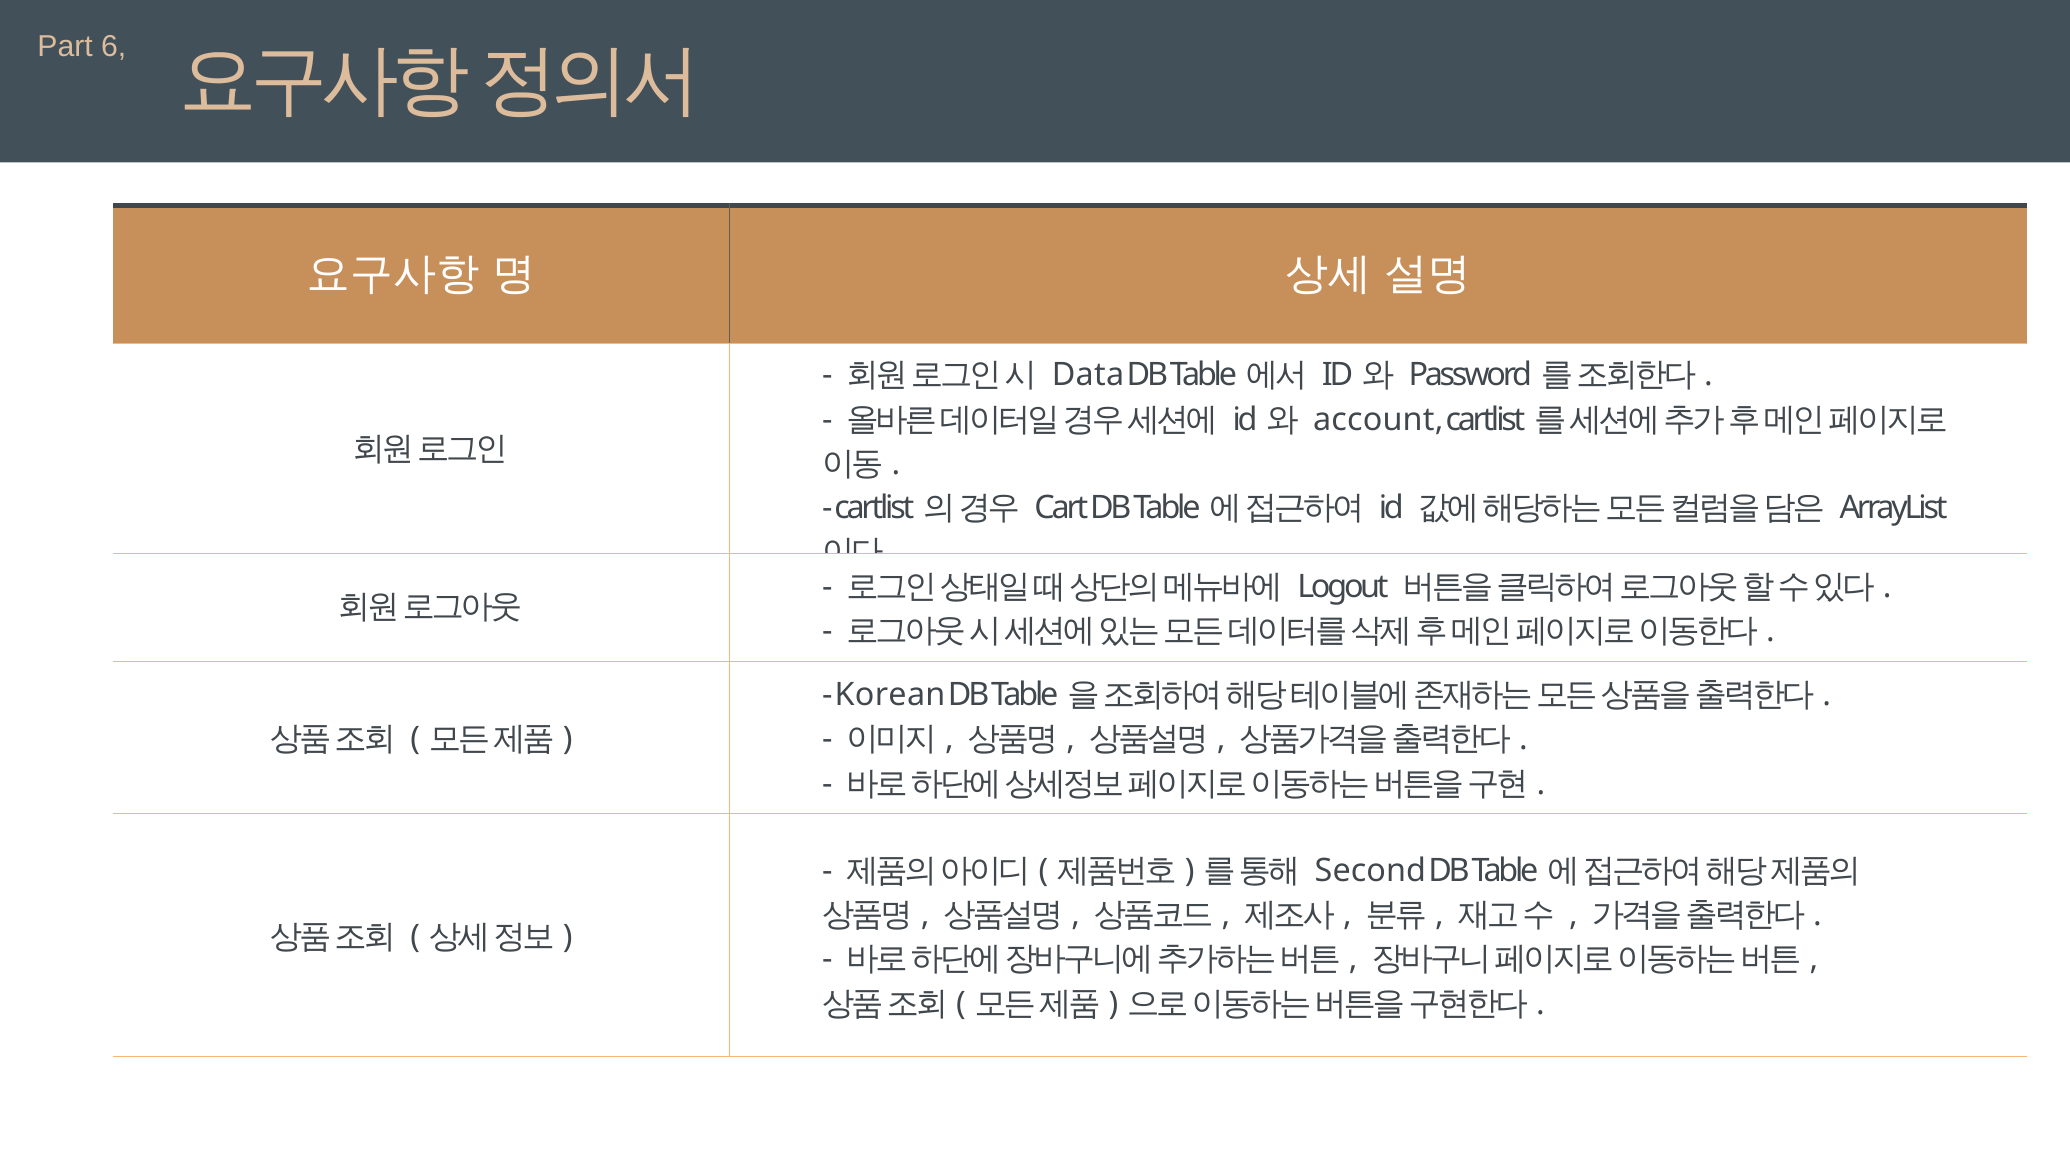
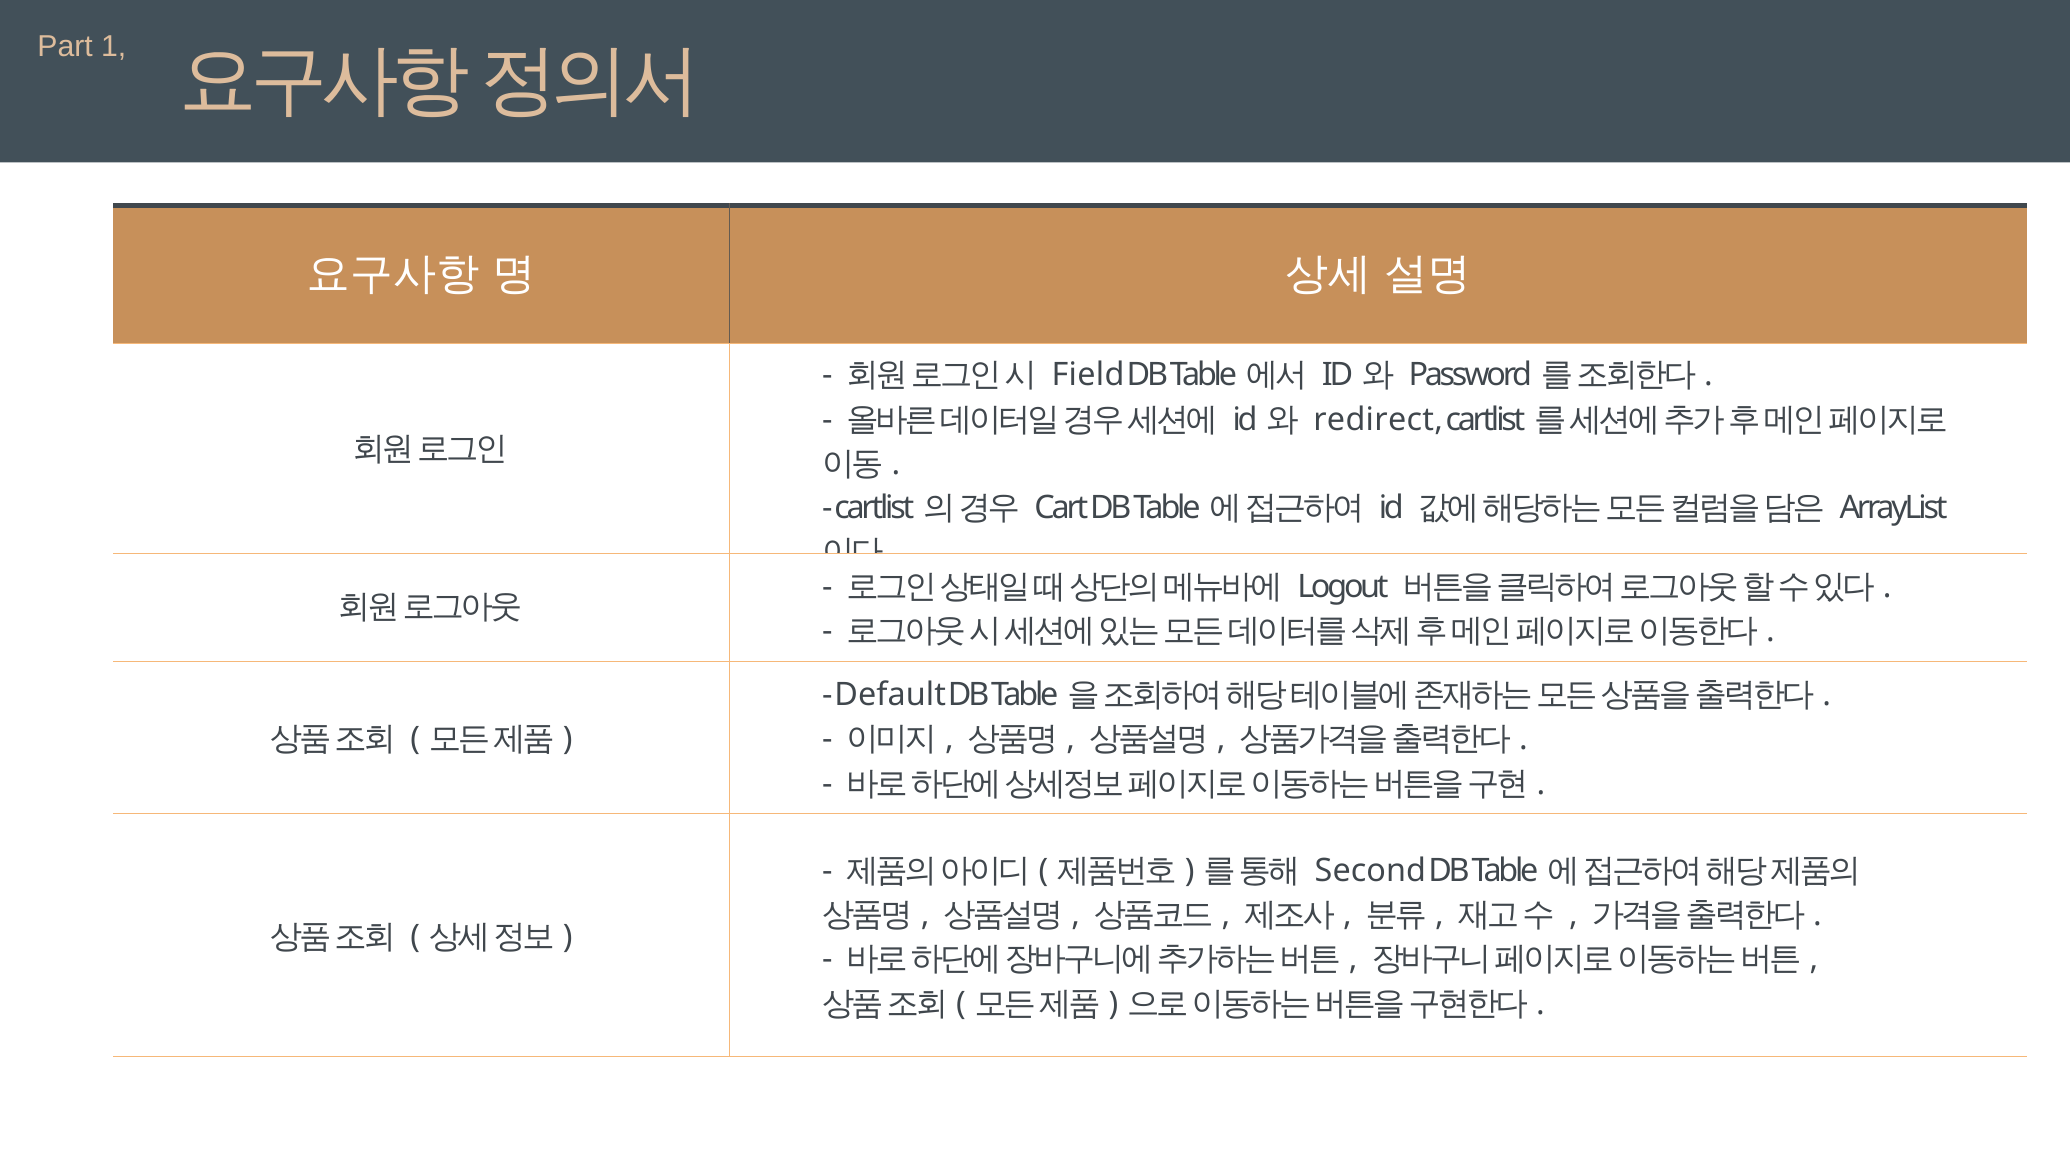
6: 6 -> 1
Data: Data -> Field
account: account -> redirect
Korean: Korean -> Default
